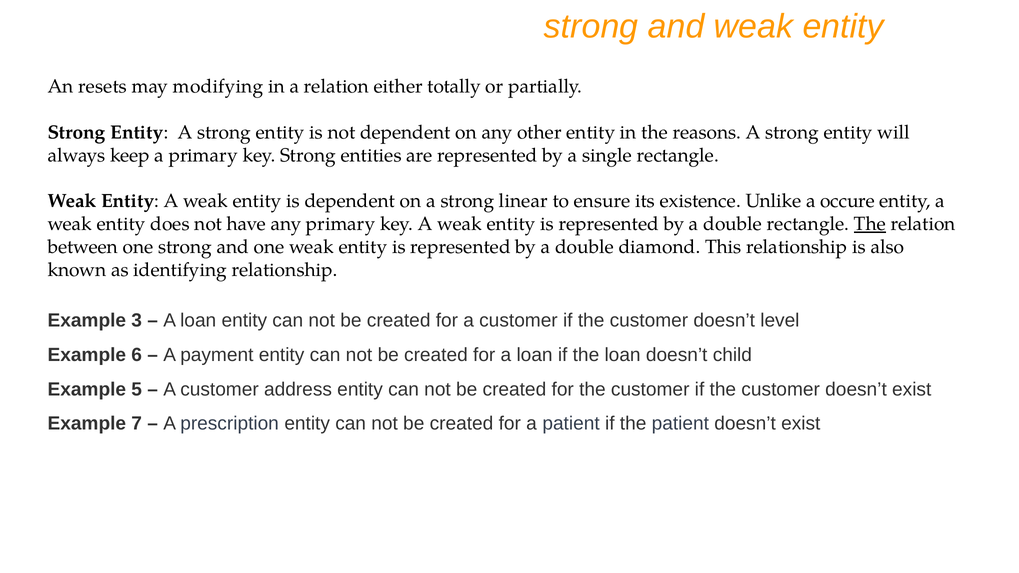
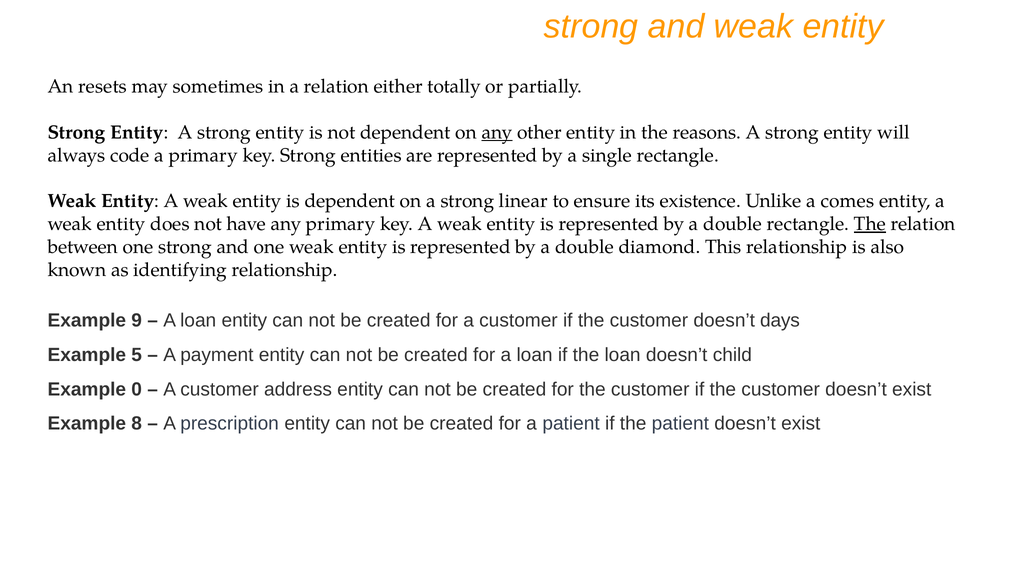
modifying: modifying -> sometimes
any at (497, 132) underline: none -> present
keep: keep -> code
occure: occure -> comes
3: 3 -> 9
level: level -> days
6: 6 -> 5
5: 5 -> 0
7: 7 -> 8
